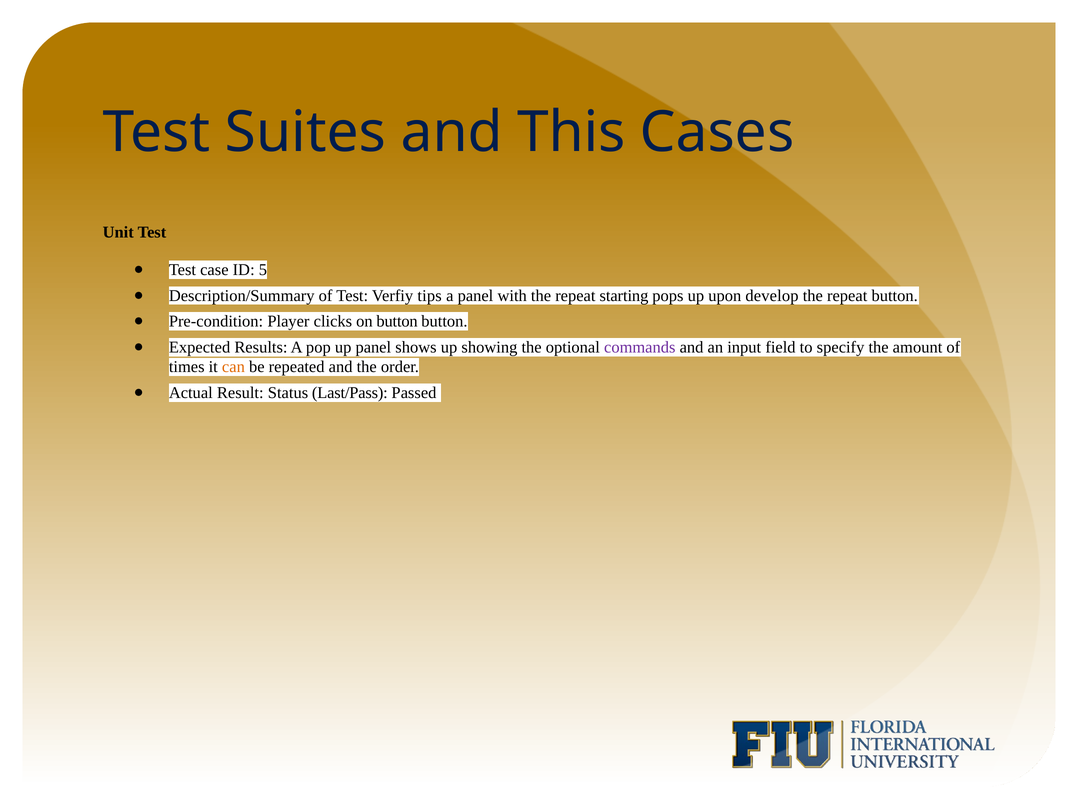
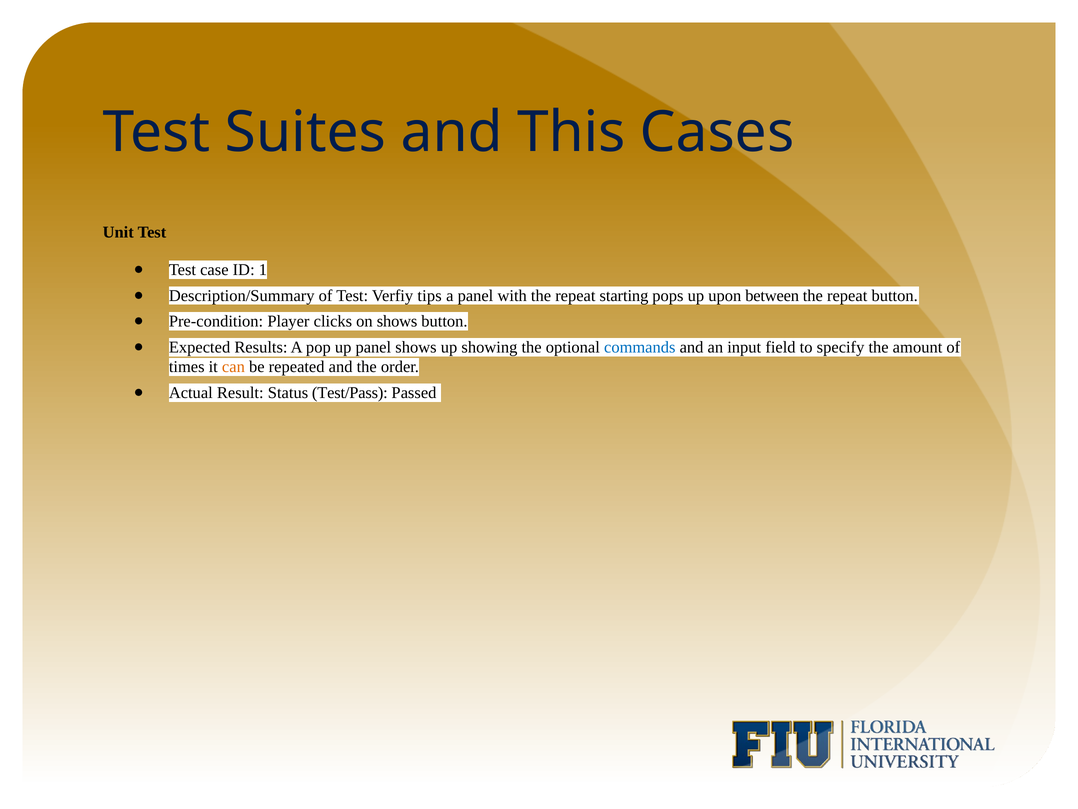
5: 5 -> 1
develop: develop -> between
on button: button -> shows
commands colour: purple -> blue
Last/Pass: Last/Pass -> Test/Pass
